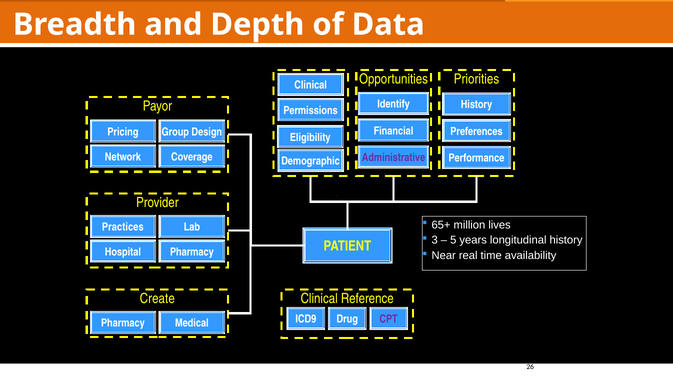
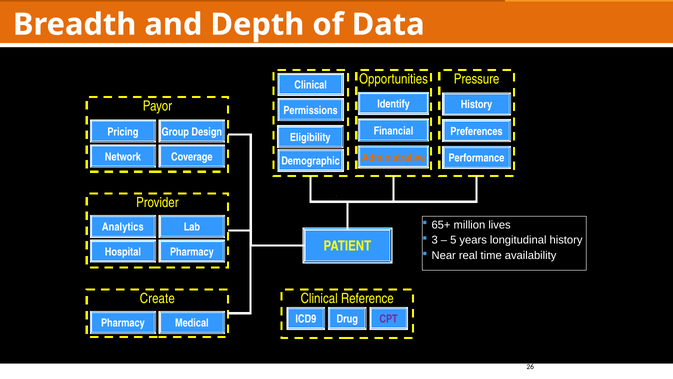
Priorities: Priorities -> Pressure
Administrative colour: purple -> orange
Practices: Practices -> Analytics
